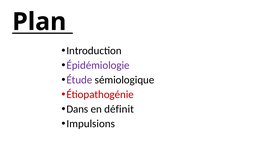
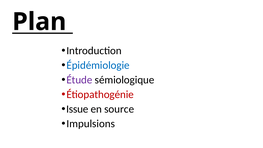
Épidémiologie colour: purple -> blue
Dans: Dans -> Issue
définit: définit -> source
